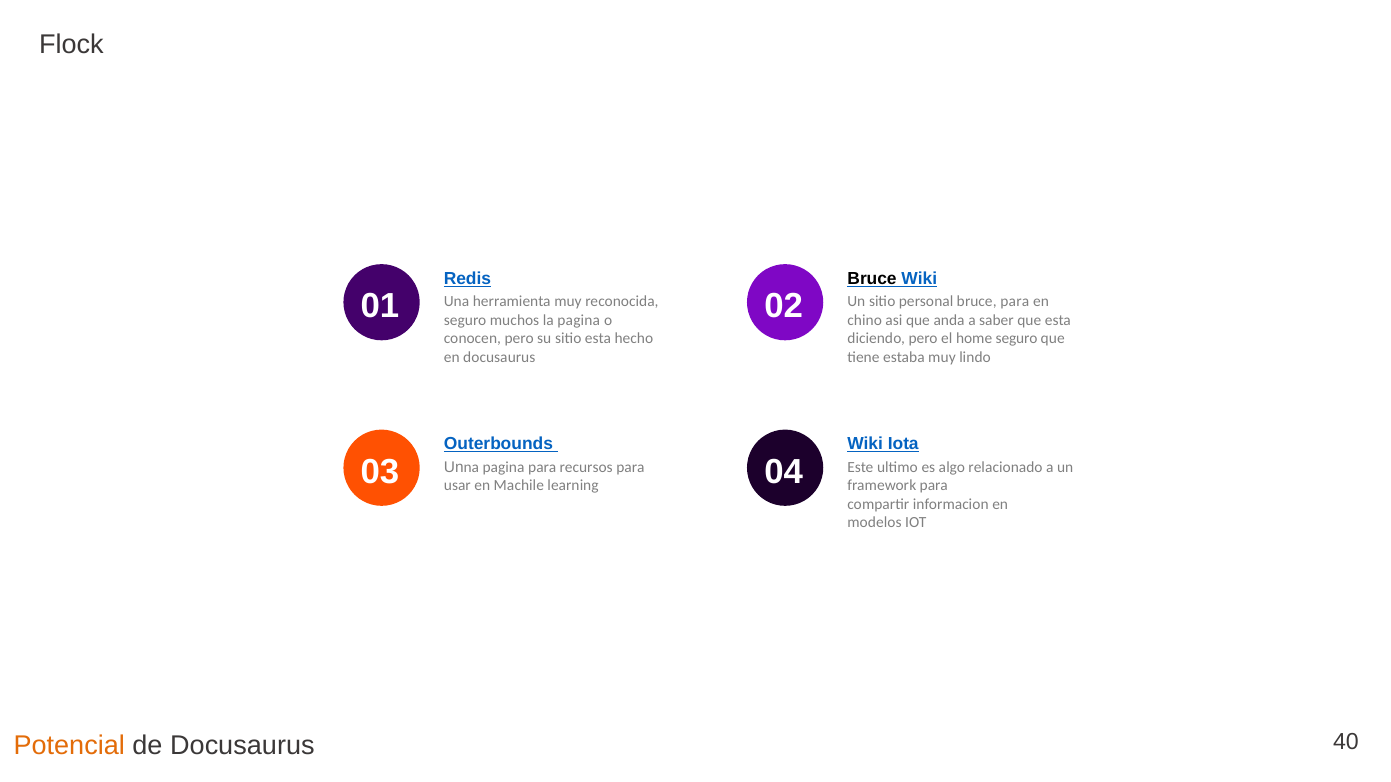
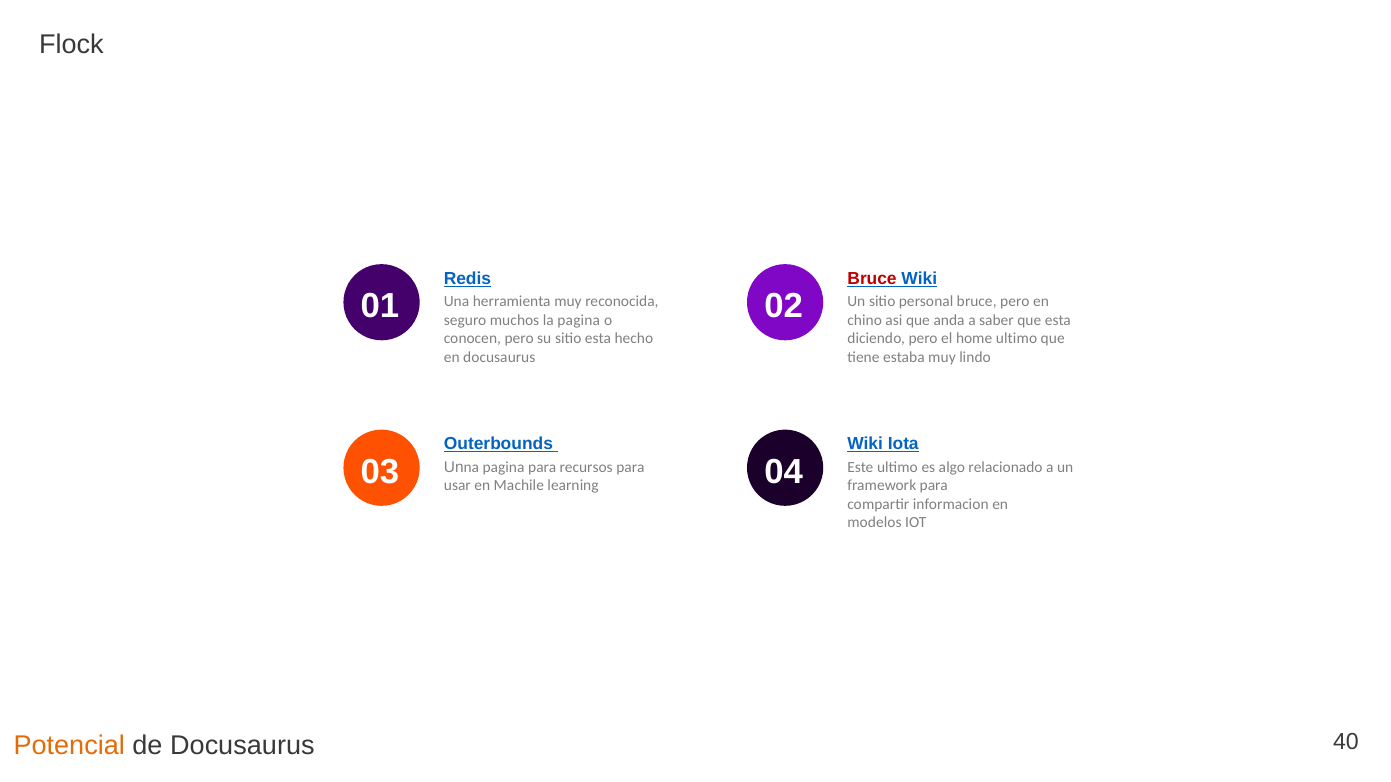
Bruce at (872, 279) colour: black -> red
bruce para: para -> pero
home seguro: seguro -> ultimo
